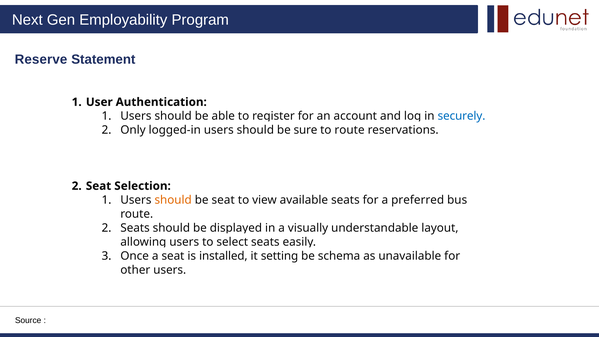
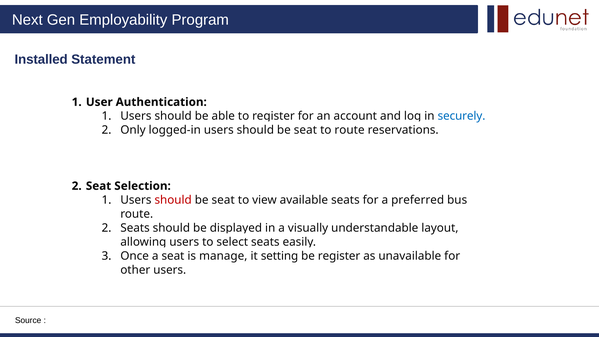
Reserve: Reserve -> Installed
sure at (305, 130): sure -> seat
should at (173, 200) colour: orange -> red
installed: installed -> manage
be schema: schema -> register
